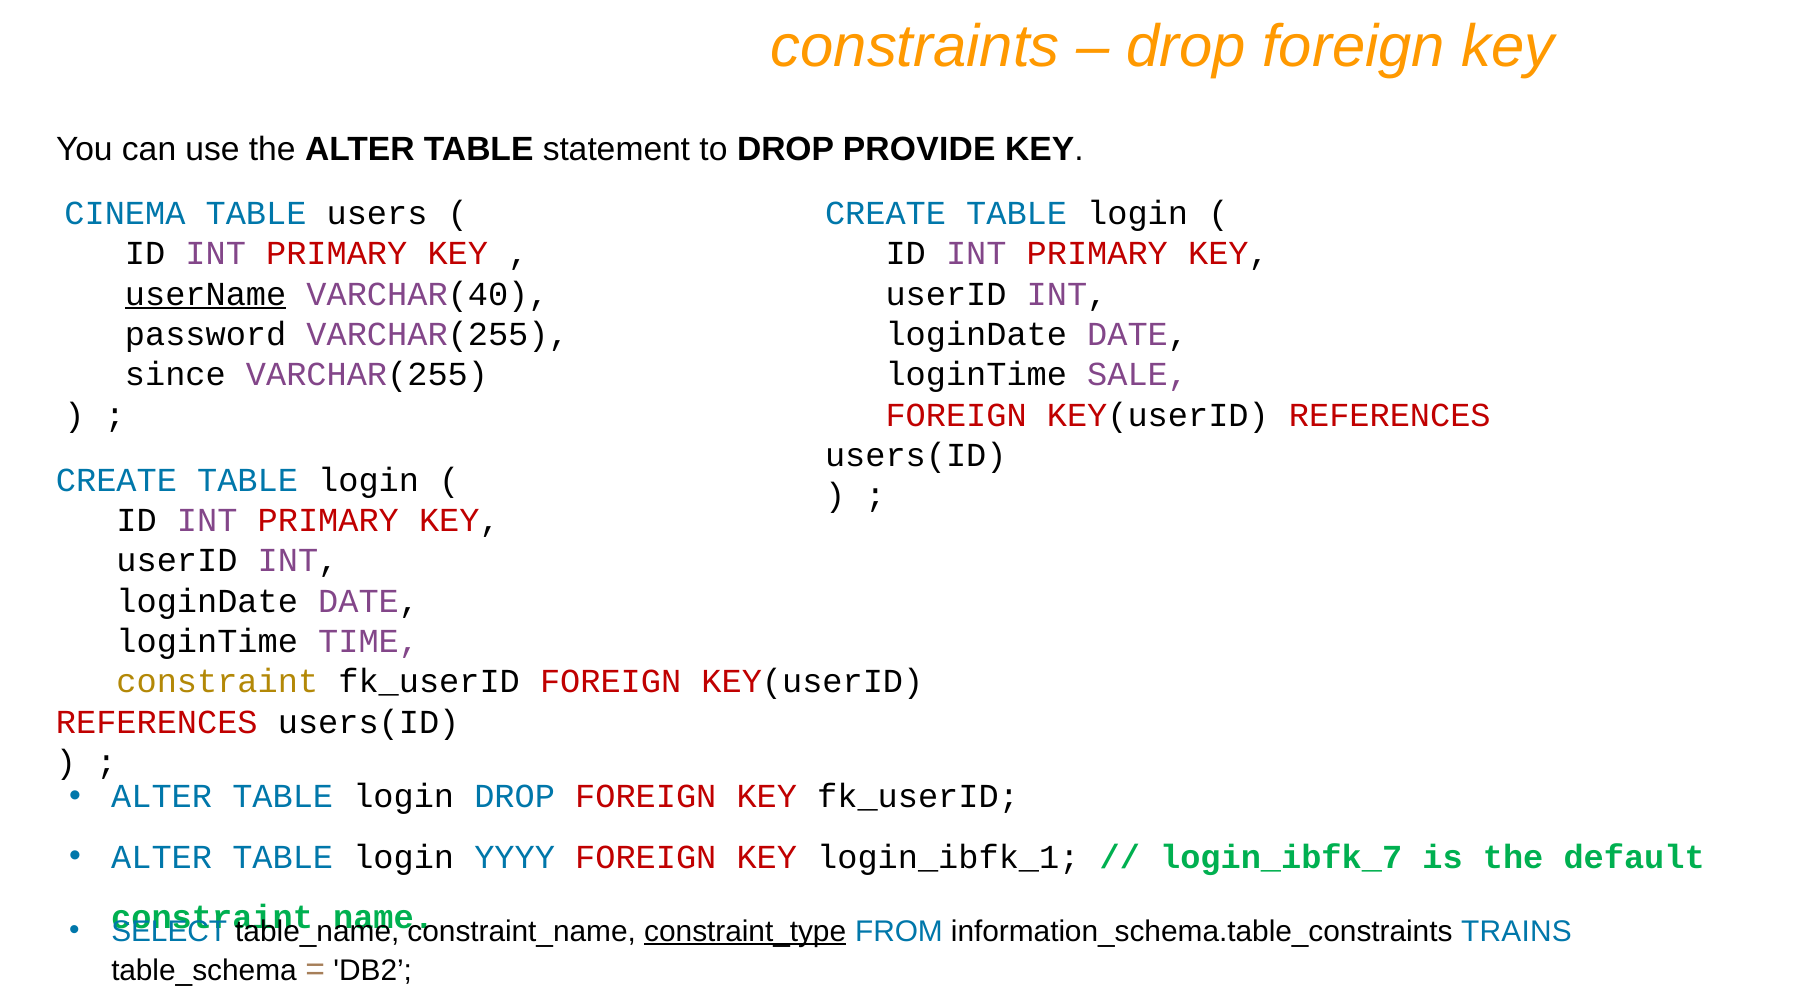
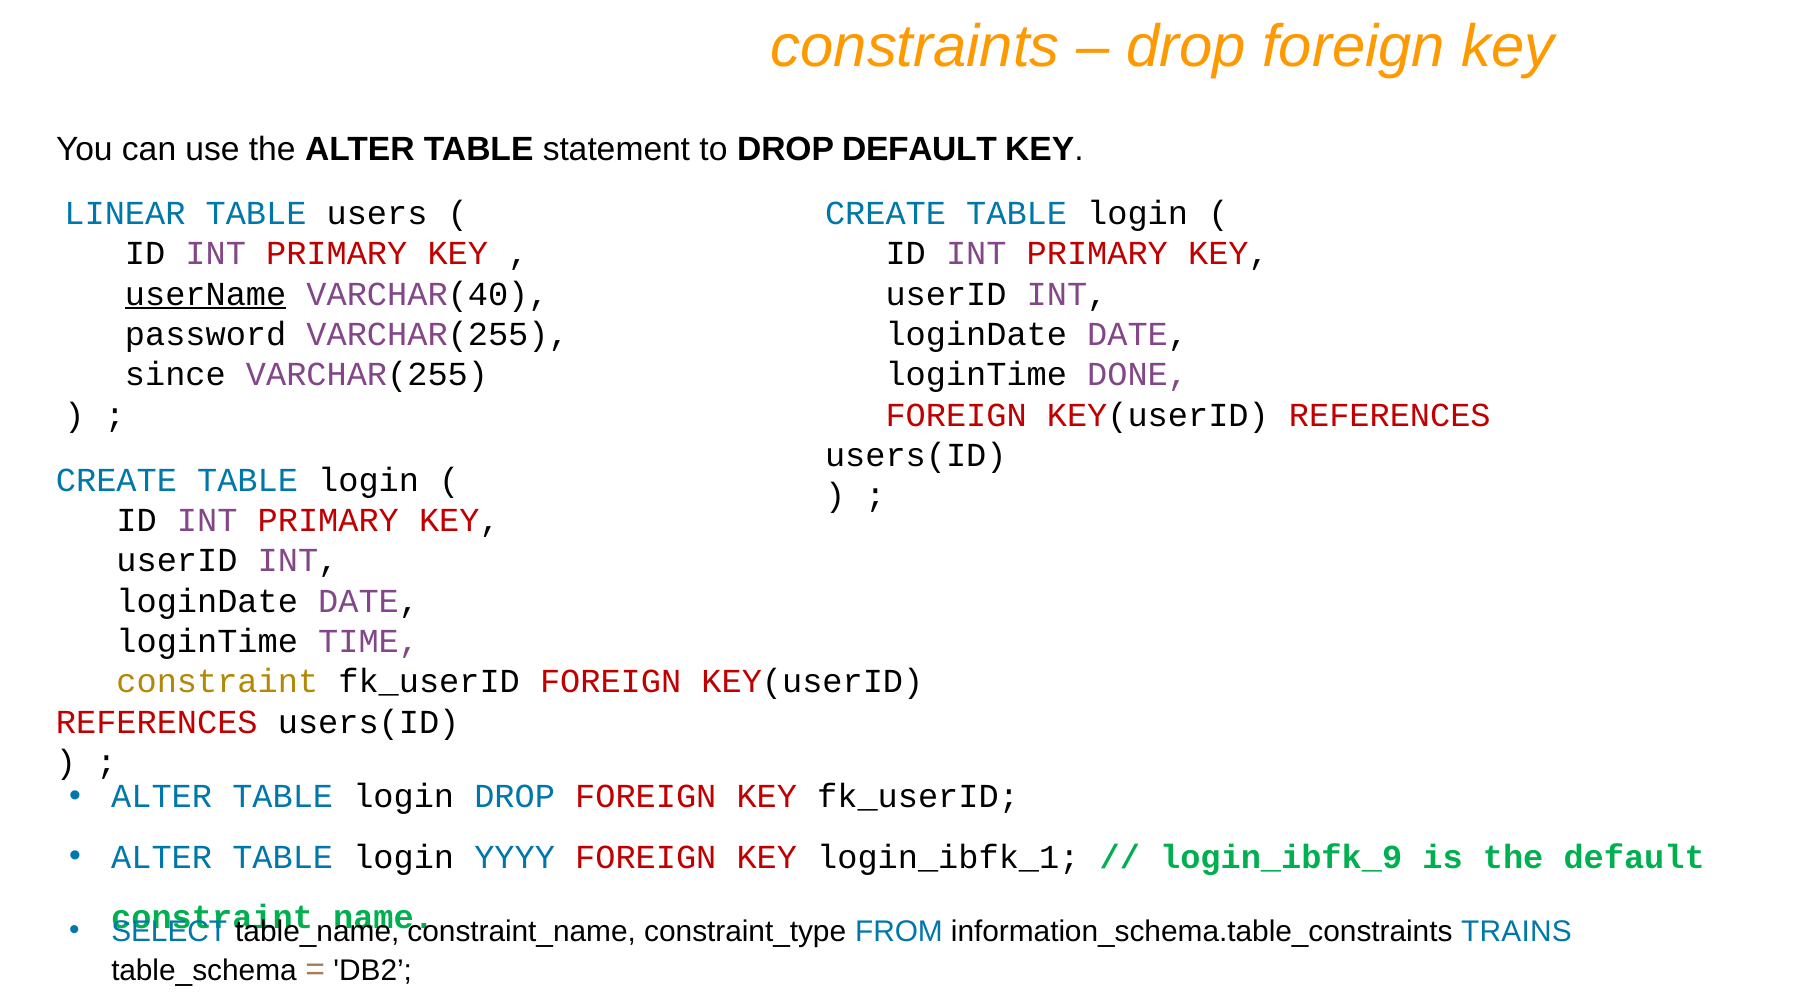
DROP PROVIDE: PROVIDE -> DEFAULT
CINEMA: CINEMA -> LINEAR
SALE: SALE -> DONE
login_ibfk_7: login_ibfk_7 -> login_ibfk_9
constraint_type underline: present -> none
